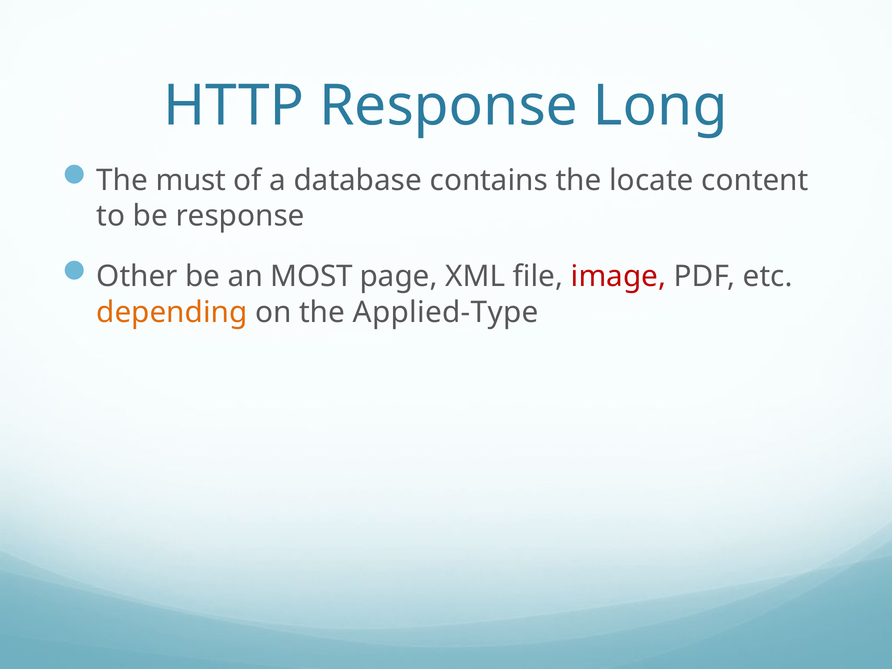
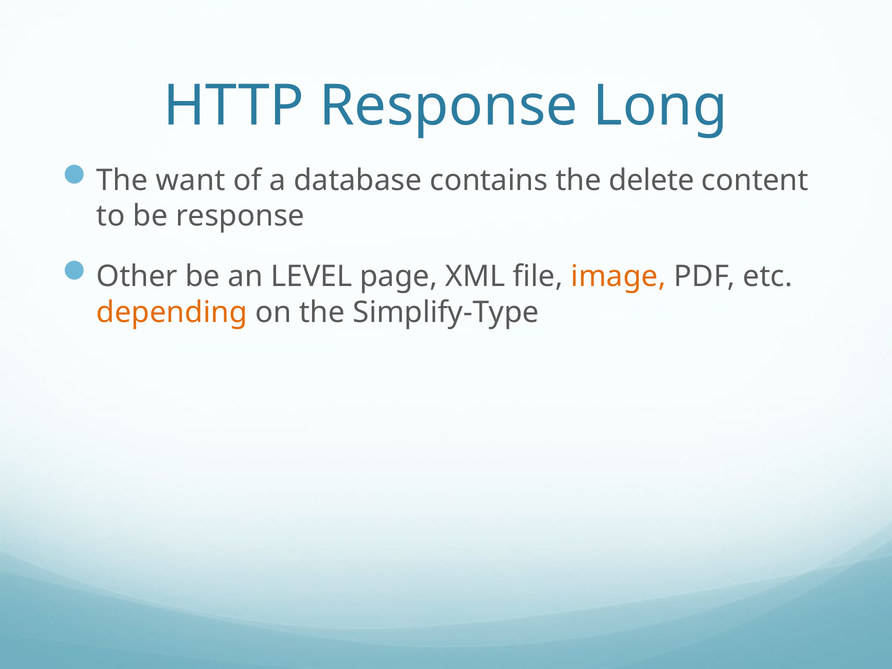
must: must -> want
locate: locate -> delete
MOST: MOST -> LEVEL
image colour: red -> orange
Applied-Type: Applied-Type -> Simplify-Type
